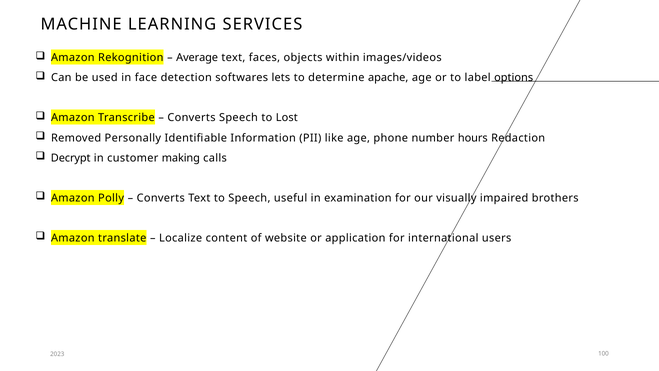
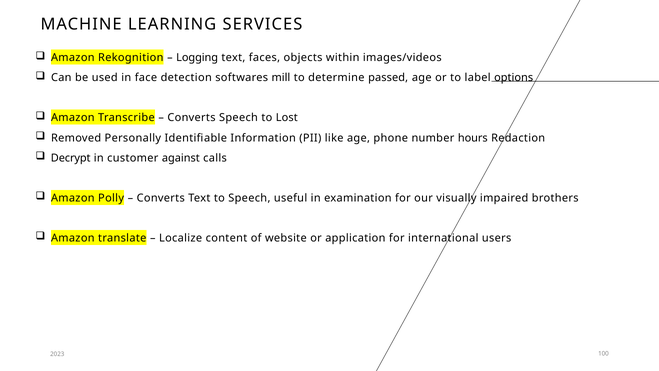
Average: Average -> Logging
lets: lets -> mill
apache: apache -> passed
making: making -> against
